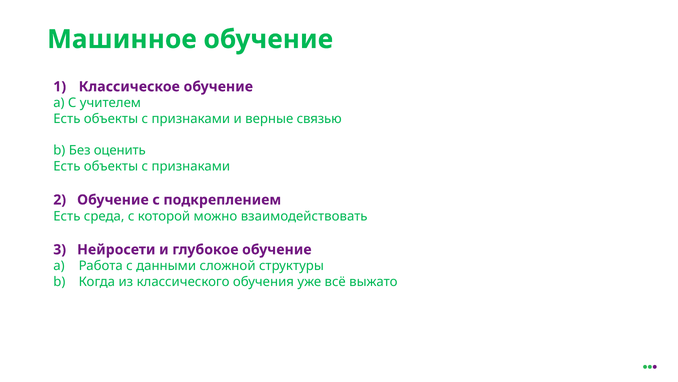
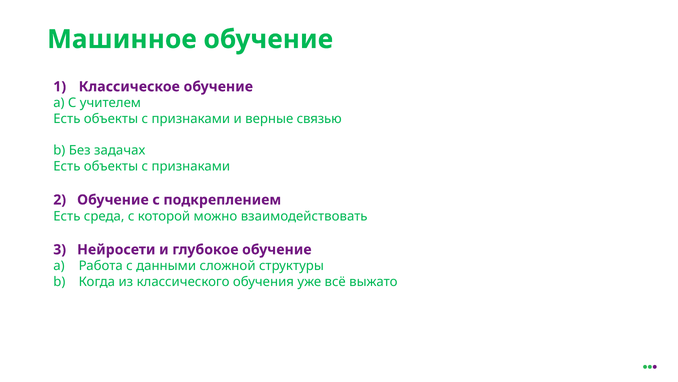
оценить: оценить -> задачах
